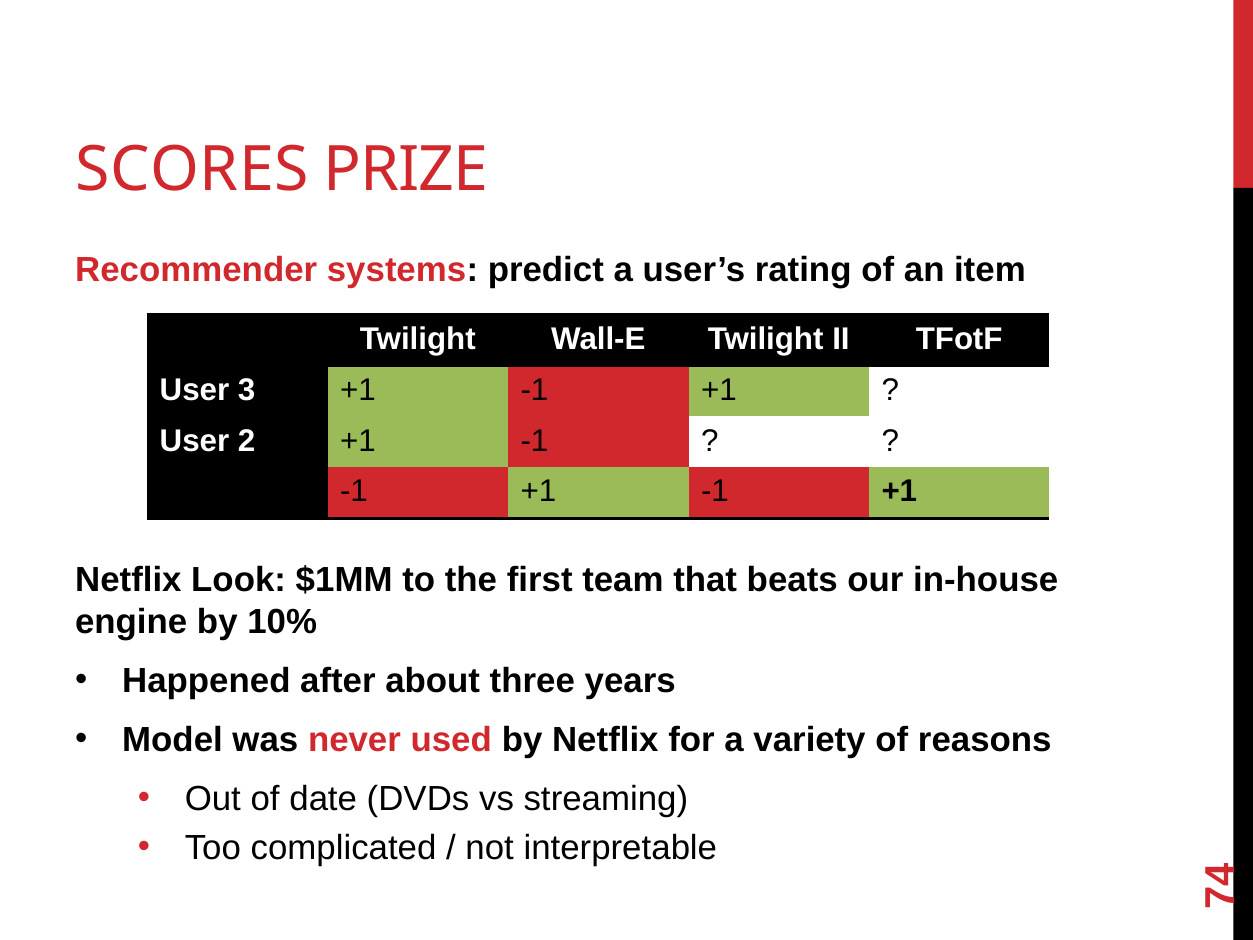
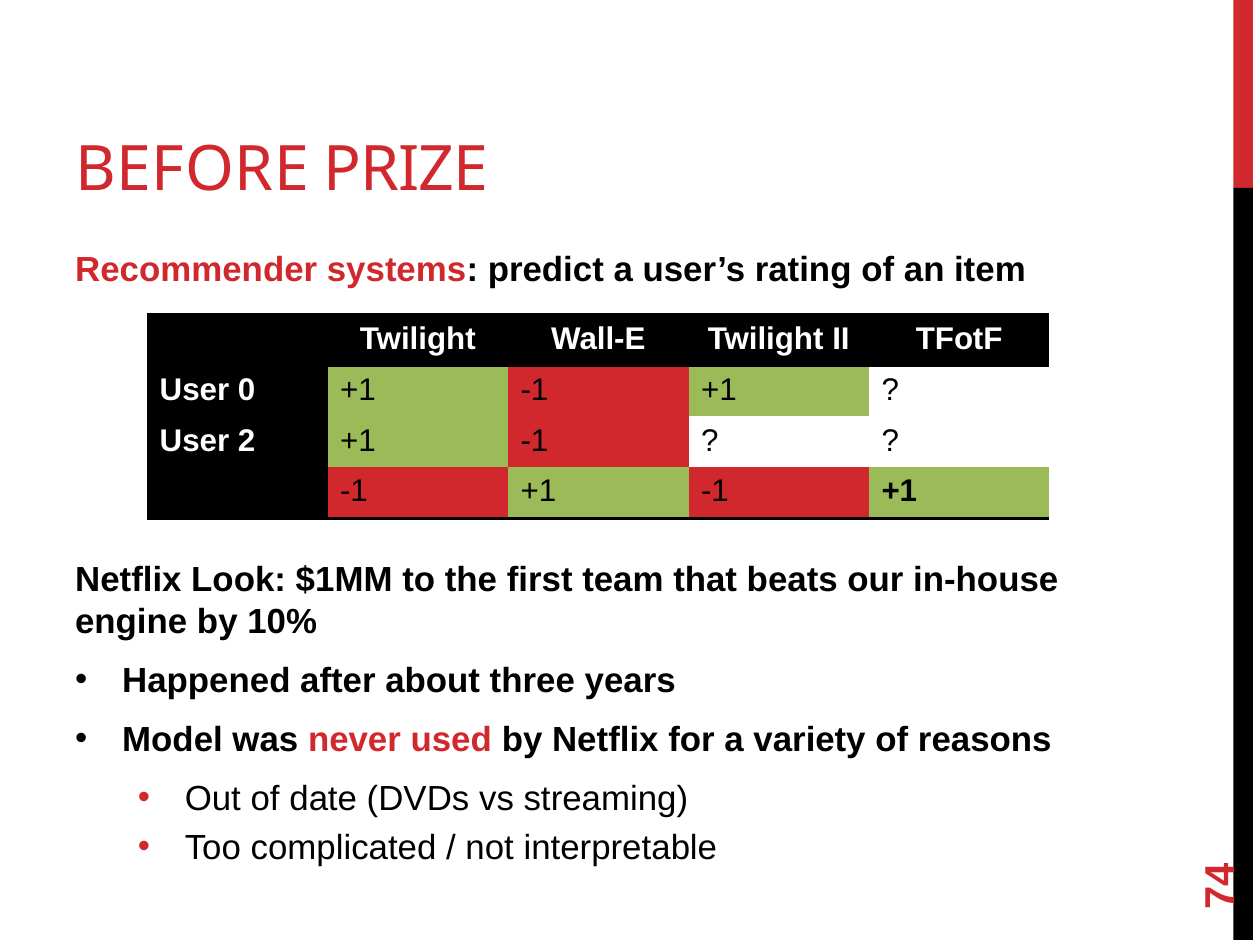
SCORES: SCORES -> BEFORE
3 at (247, 390): 3 -> 0
